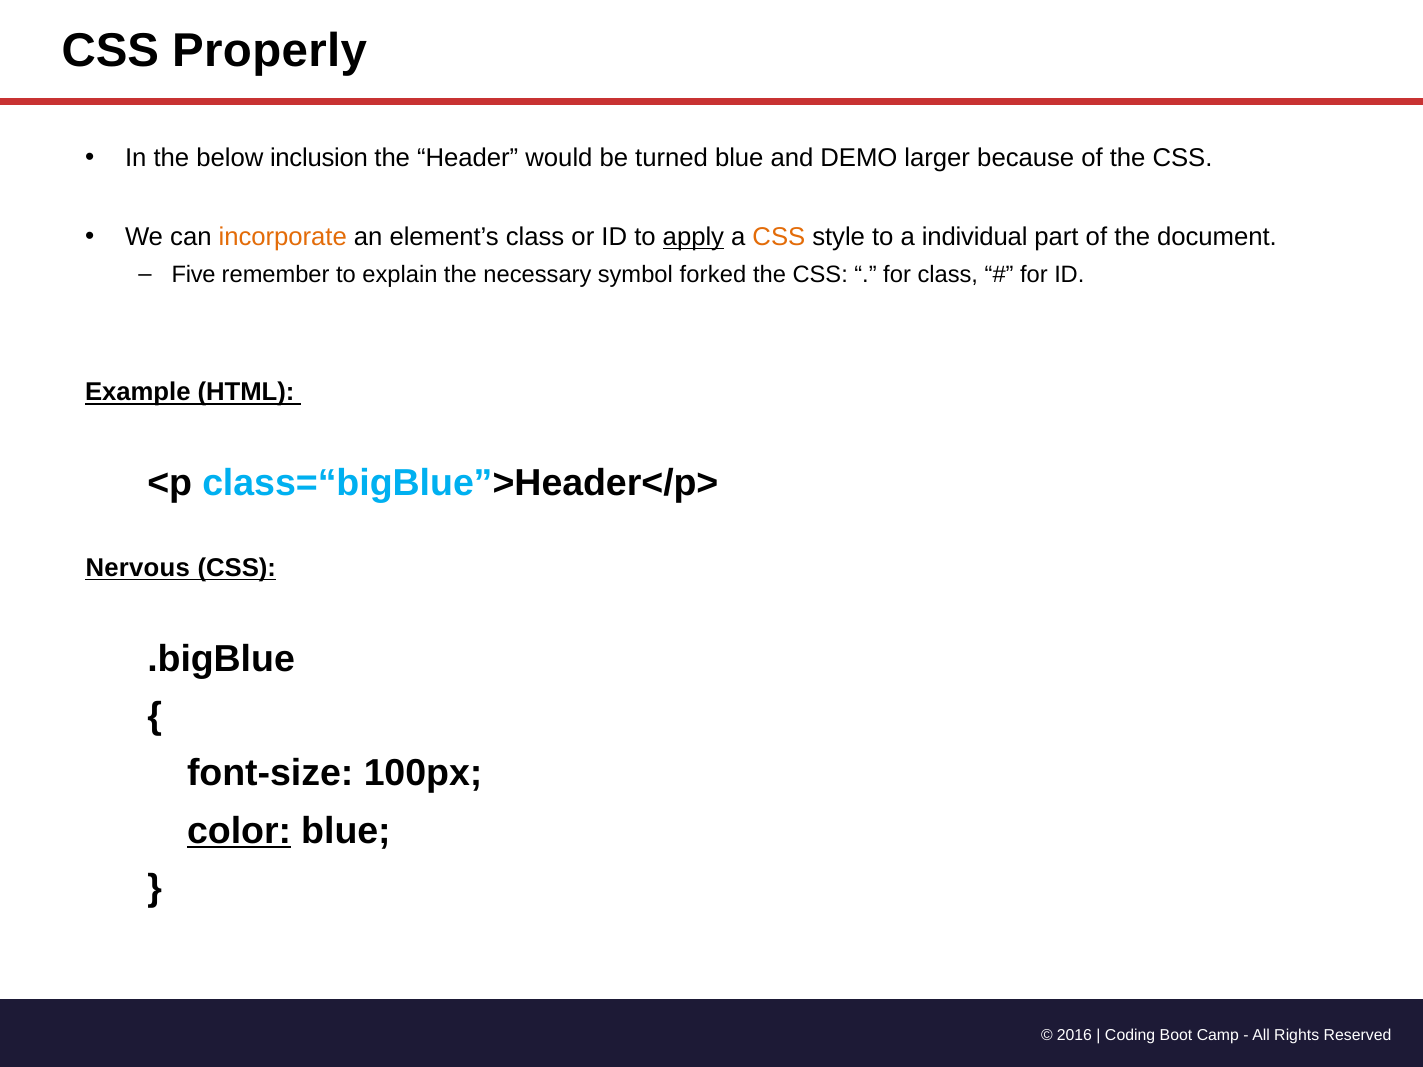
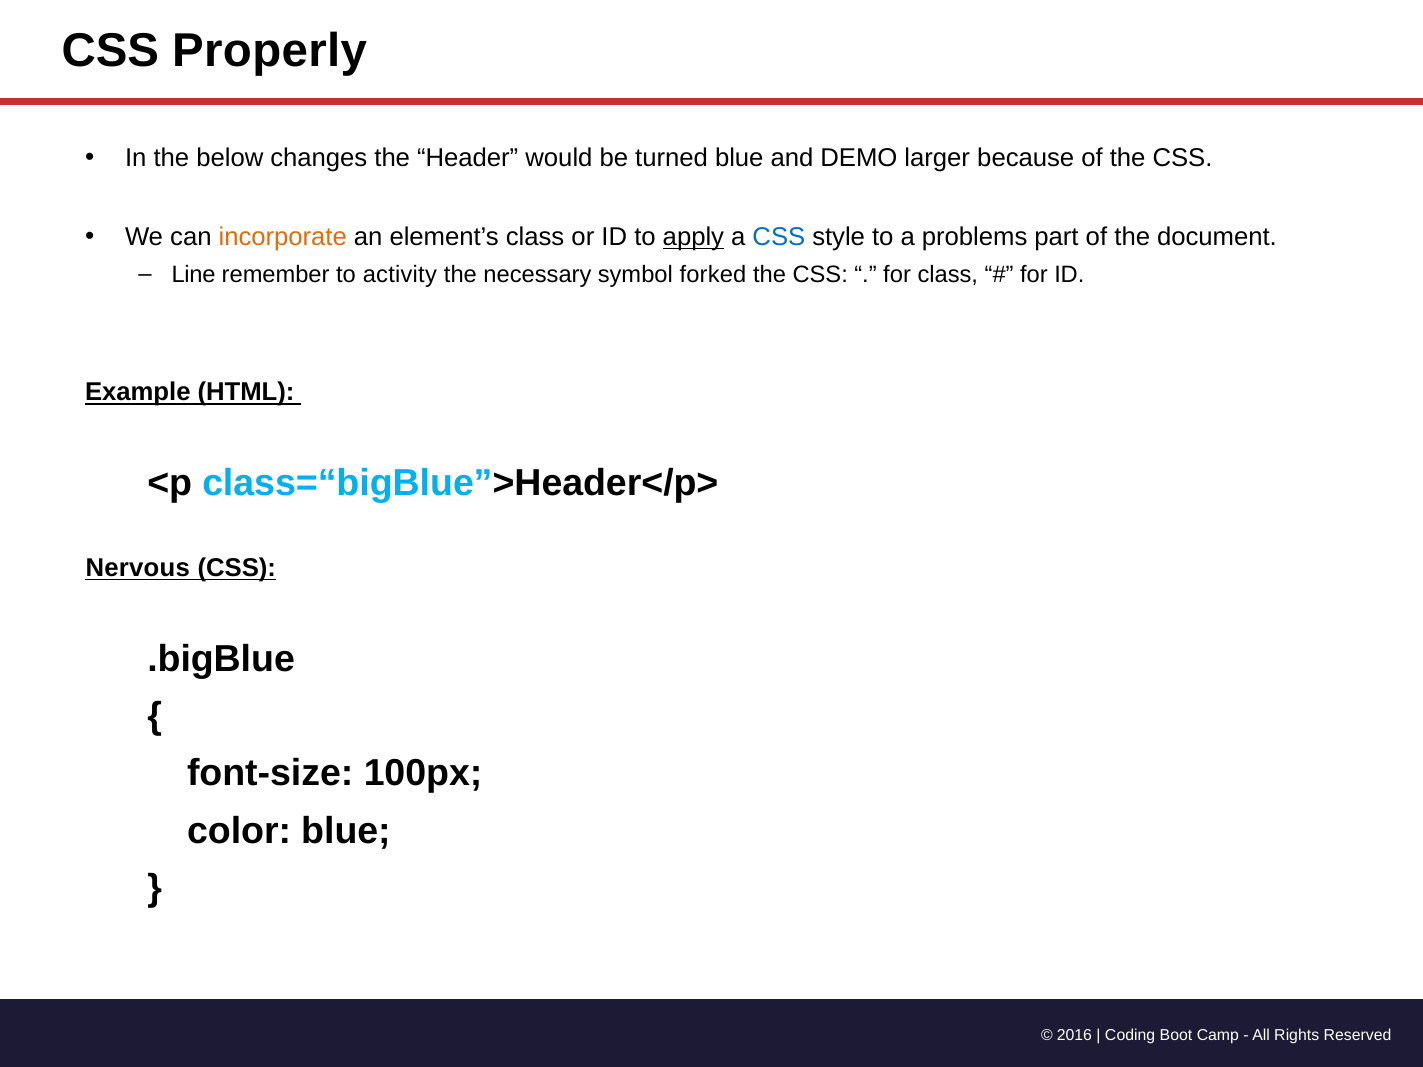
inclusion: inclusion -> changes
CSS at (779, 237) colour: orange -> blue
individual: individual -> problems
Five: Five -> Line
explain: explain -> activity
color underline: present -> none
